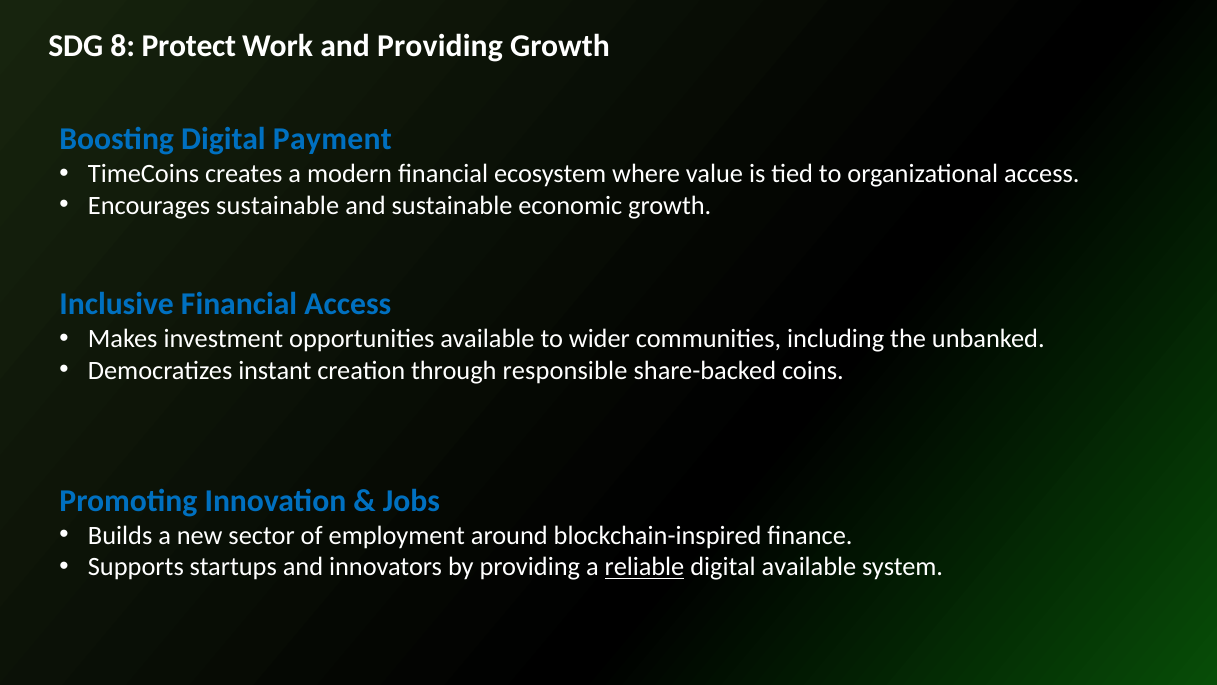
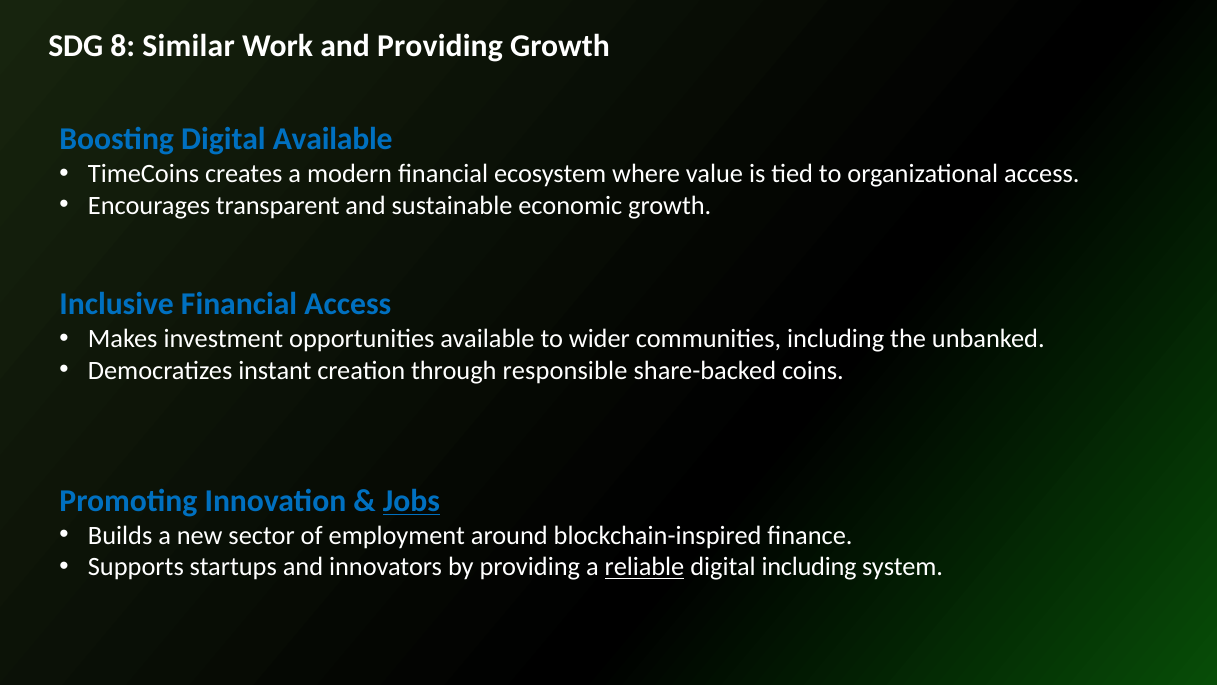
Protect: Protect -> Similar
Digital Payment: Payment -> Available
Encourages sustainable: sustainable -> transparent
Jobs underline: none -> present
digital available: available -> including
